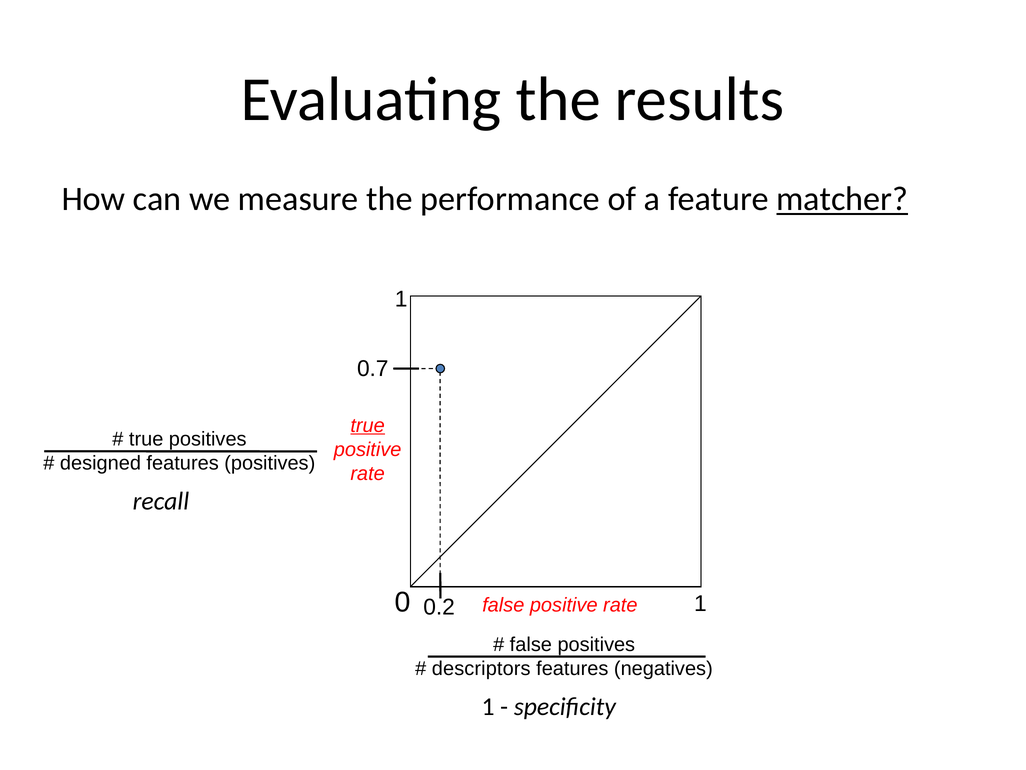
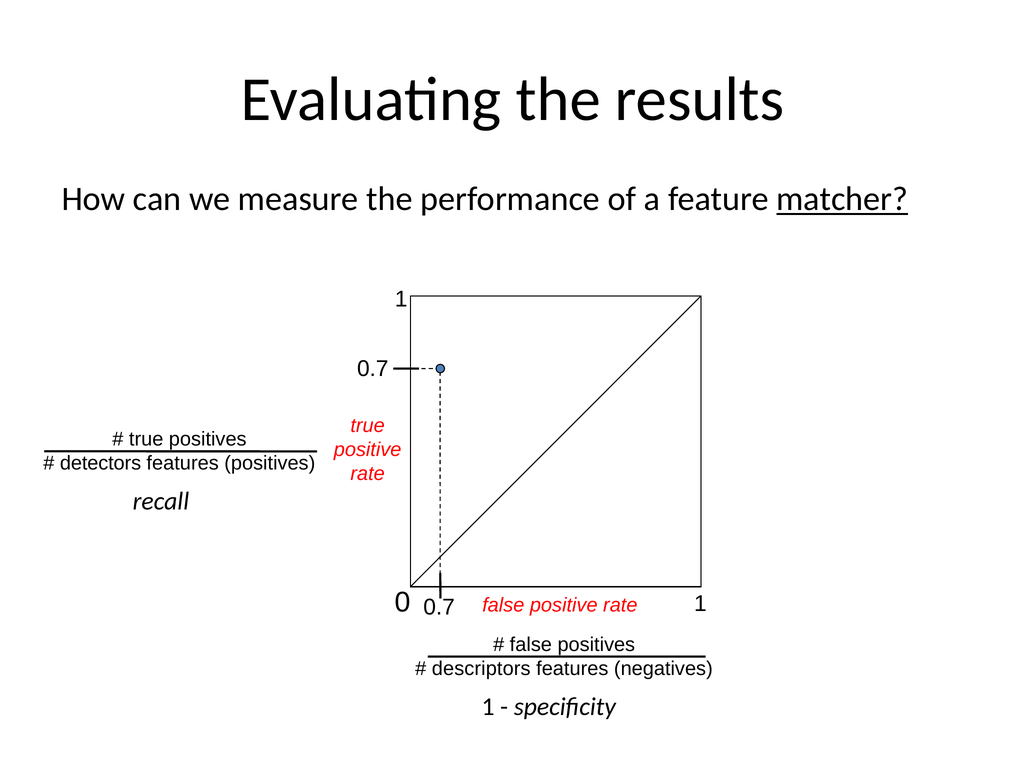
true at (368, 425) underline: present -> none
designed: designed -> detectors
0.2 at (439, 607): 0.2 -> 0.7
